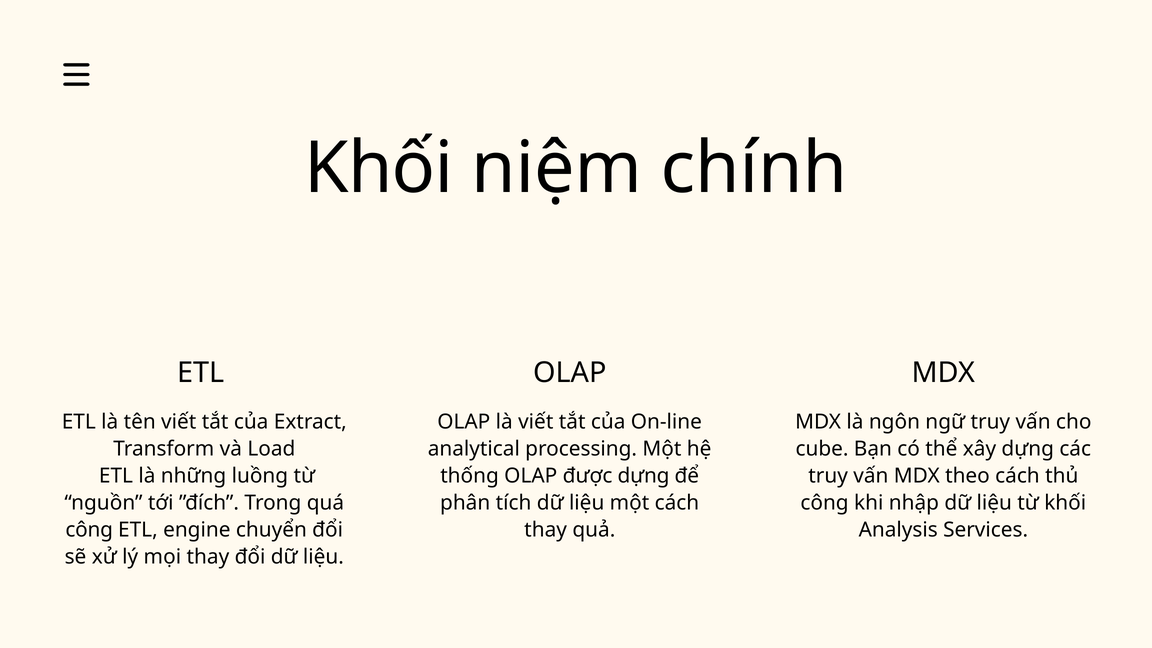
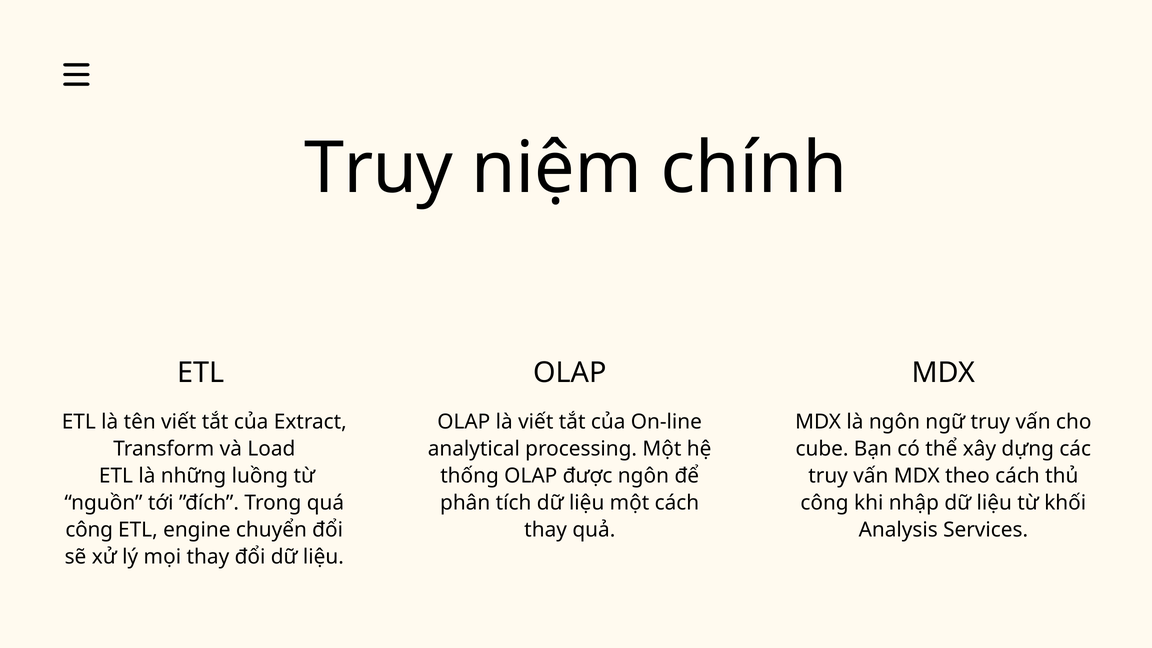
Khối at (379, 168): Khối -> Truy
được dựng: dựng -> ngôn
